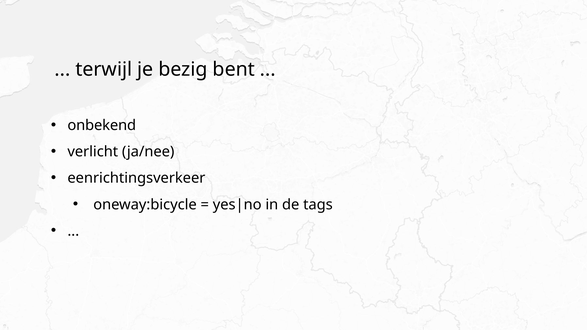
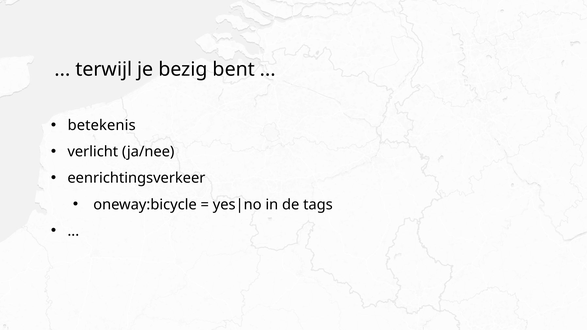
onbekend: onbekend -> betekenis
